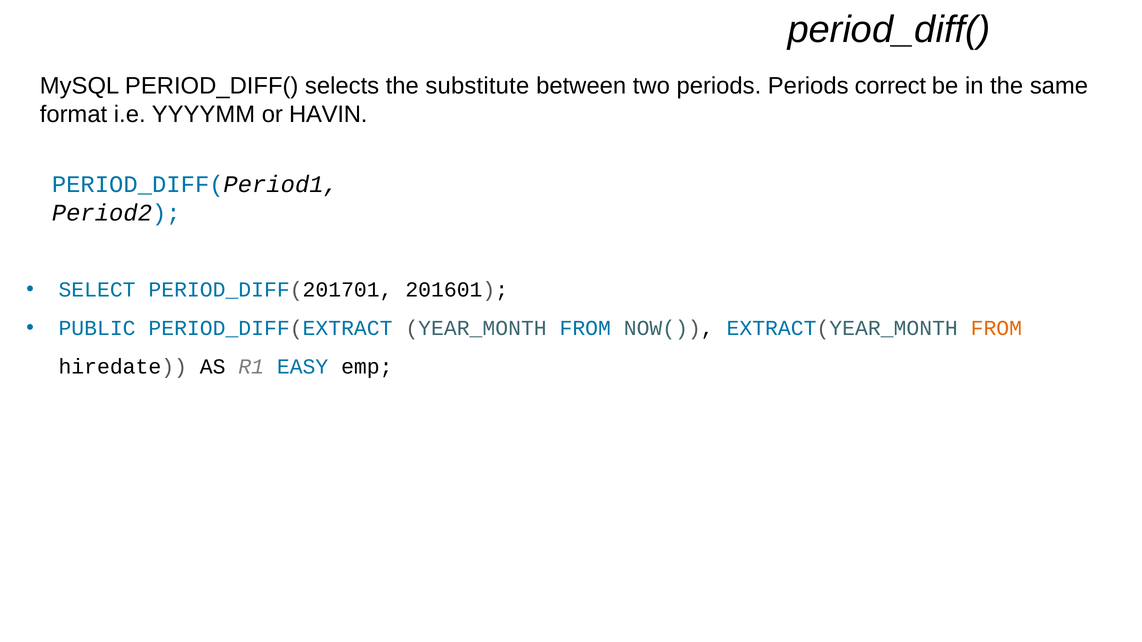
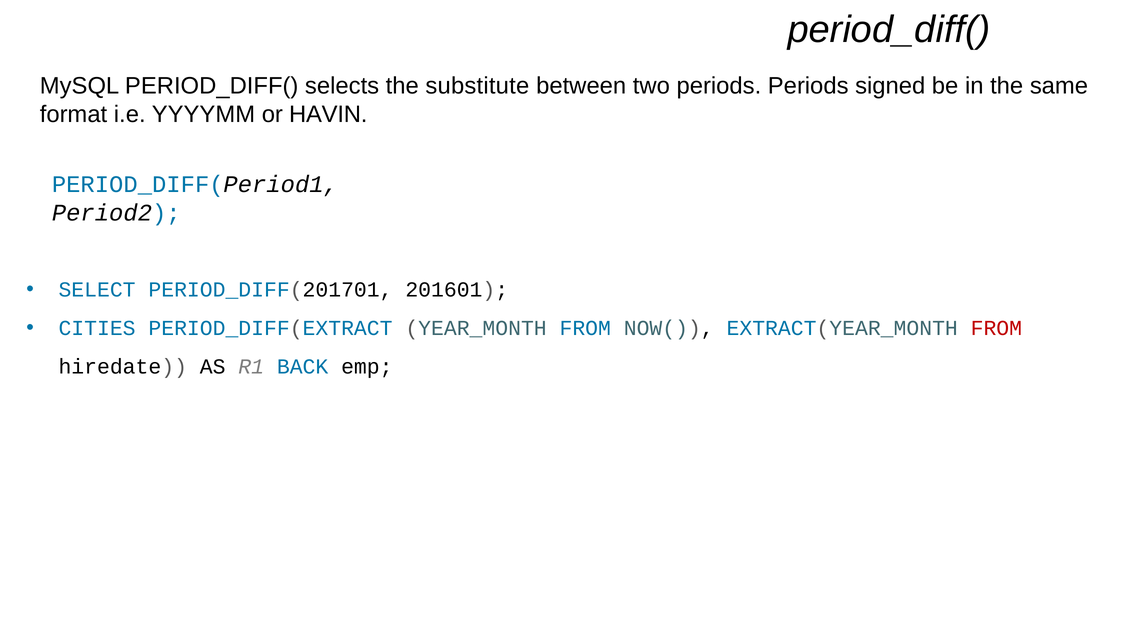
correct: correct -> signed
PUBLIC: PUBLIC -> CITIES
FROM at (996, 328) colour: orange -> red
EASY: EASY -> BACK
